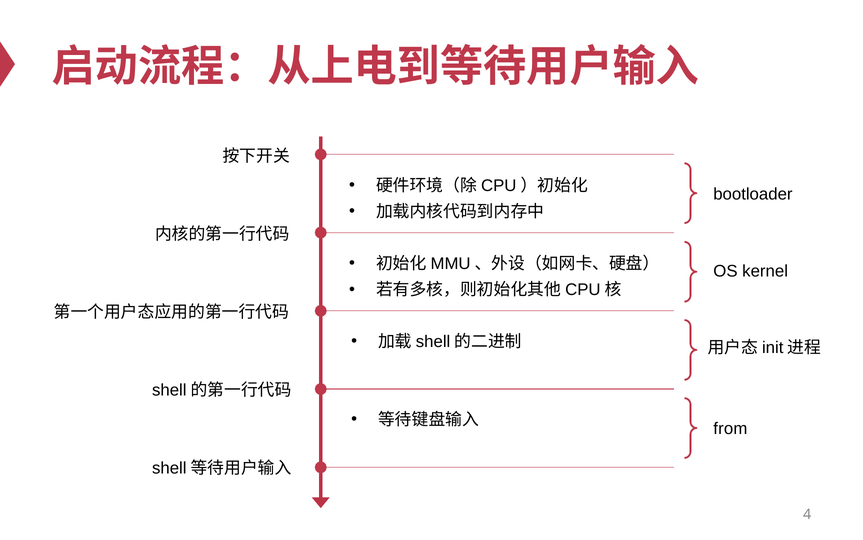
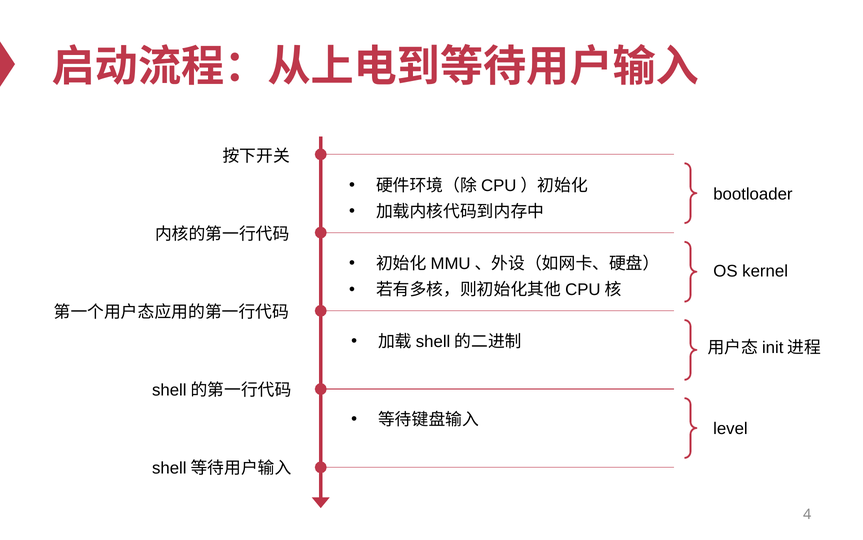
from: from -> level
